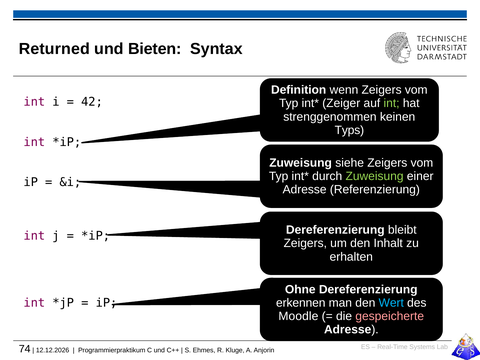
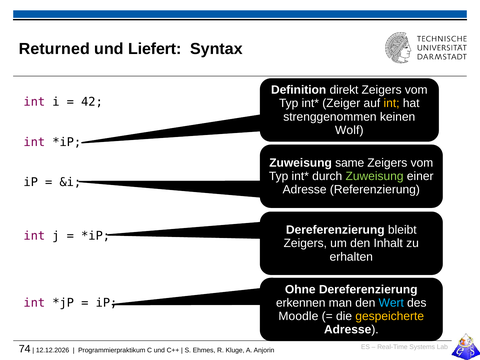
Bieten: Bieten -> Liefert
wenn: wenn -> direkt
int at (392, 103) colour: light green -> yellow
Typs: Typs -> Wolf
siehe: siehe -> same
gespeicherte colour: pink -> yellow
